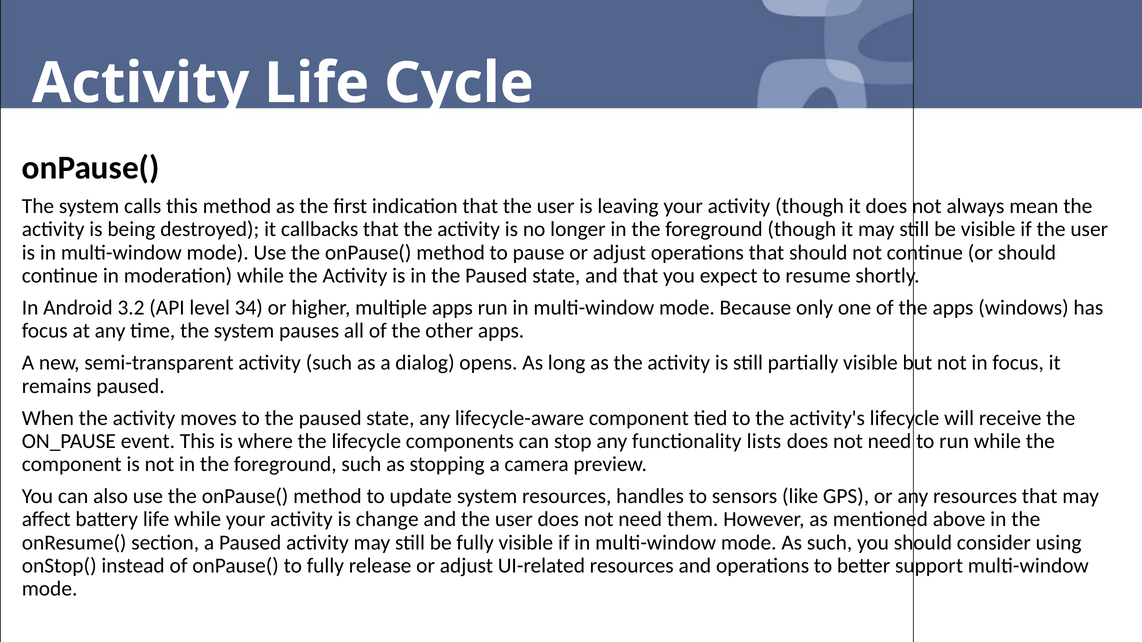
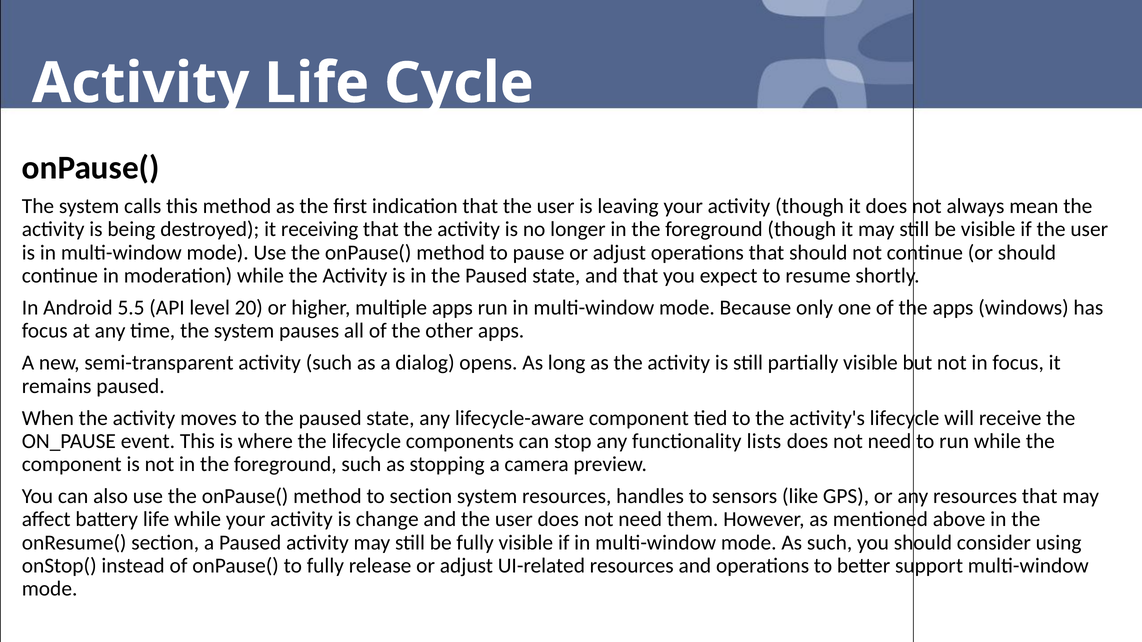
callbacks: callbacks -> receiving
3.2: 3.2 -> 5.5
34: 34 -> 20
to update: update -> section
